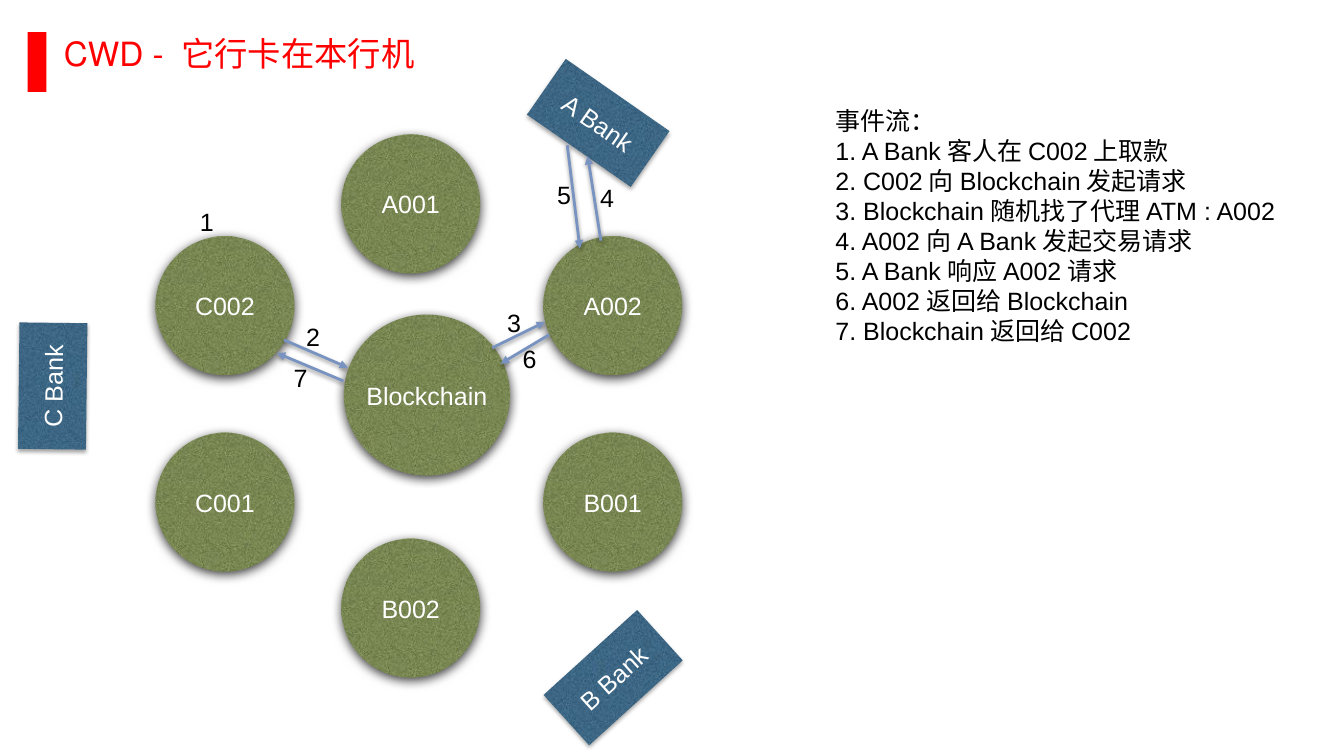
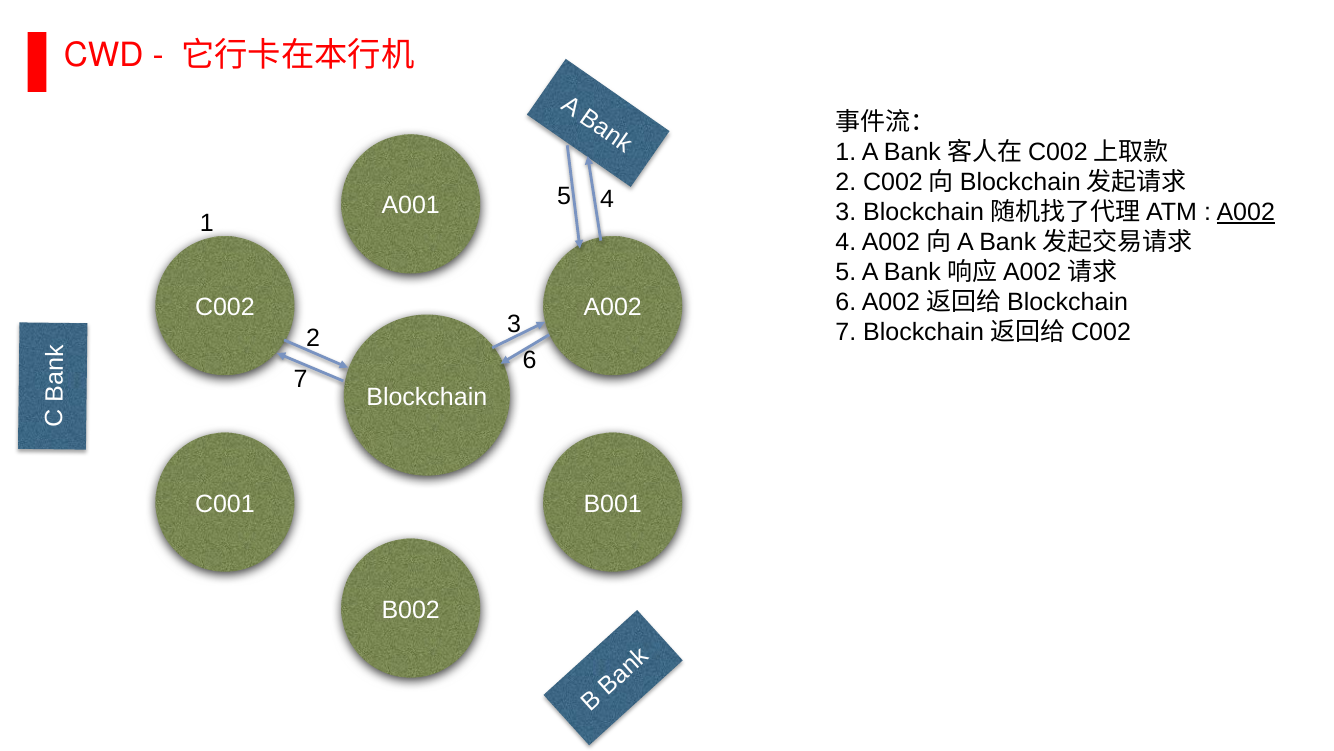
A002 at (1246, 212) underline: none -> present
